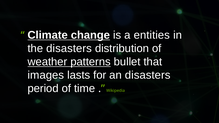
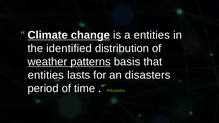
the disasters: disasters -> identified
bullet: bullet -> basis
images at (46, 75): images -> entities
